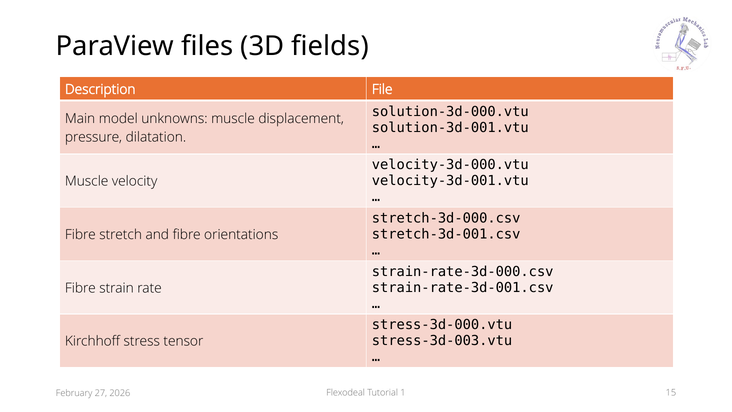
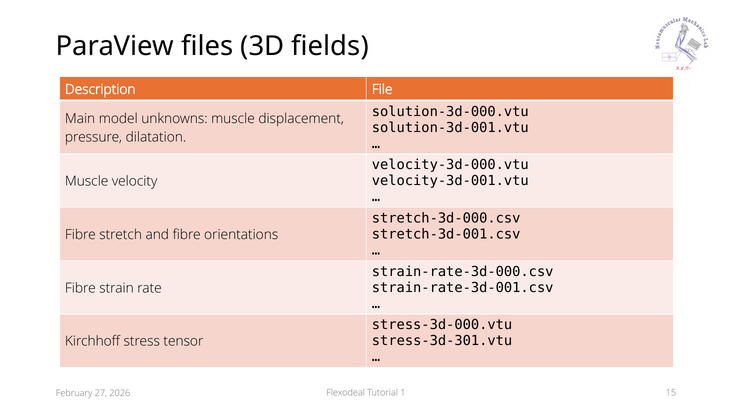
stress-3d-003.vtu: stress-3d-003.vtu -> stress-3d-301.vtu
